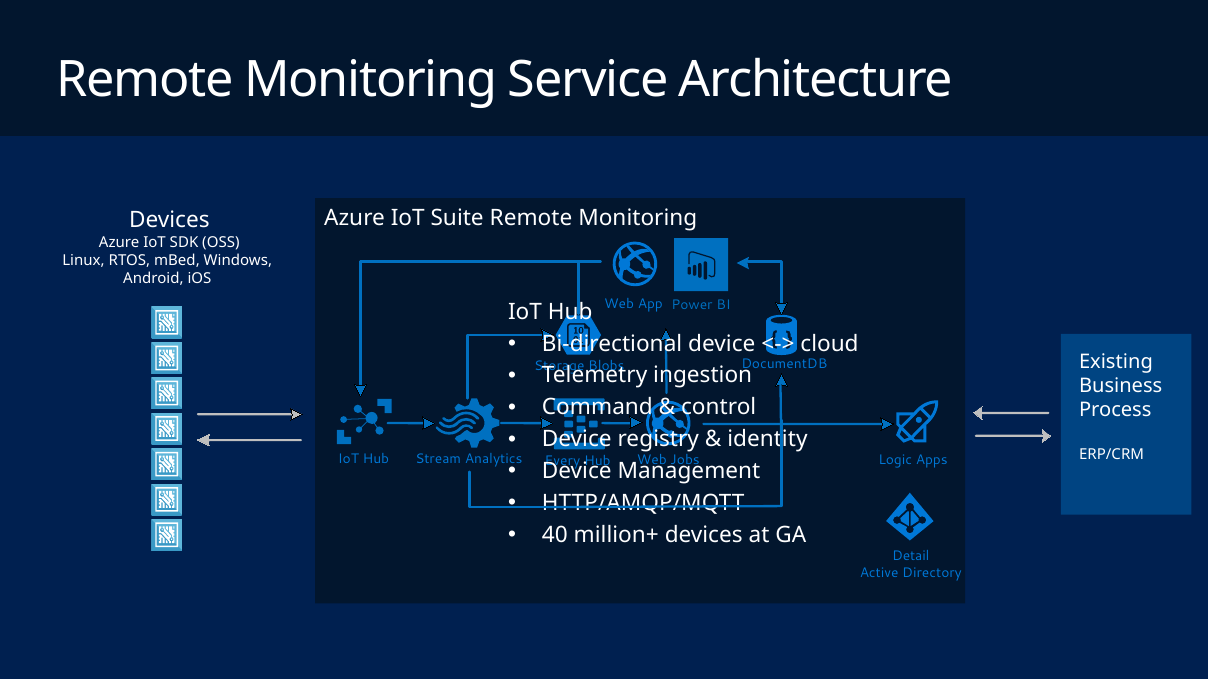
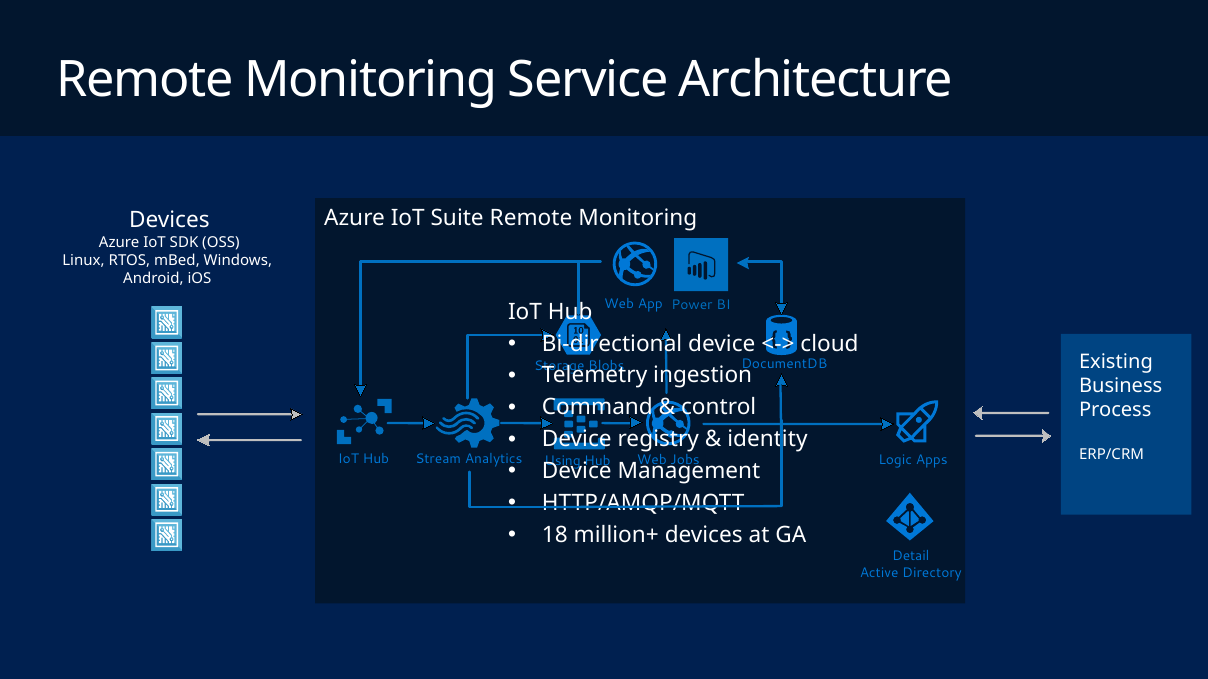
Every: Every -> Using
40: 40 -> 18
